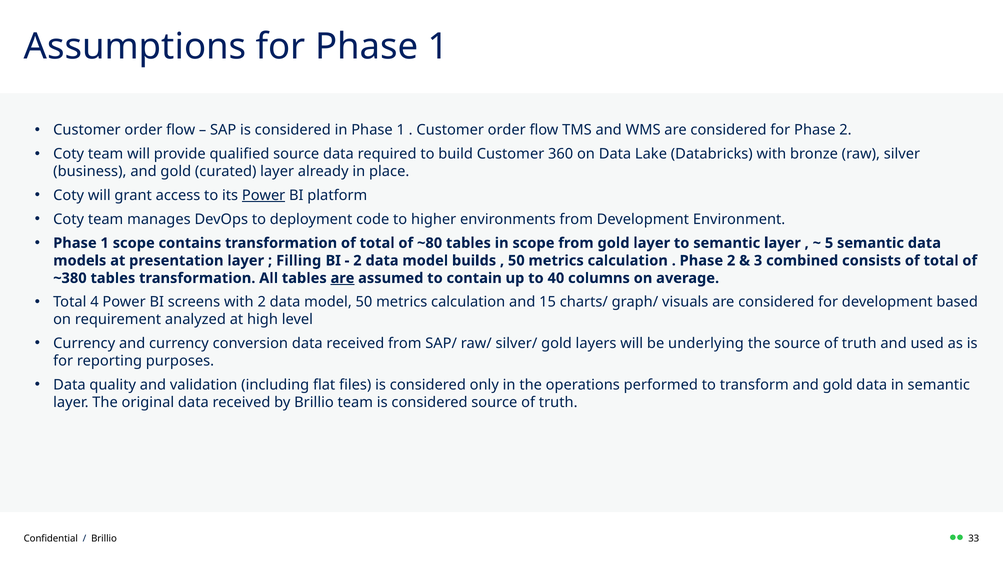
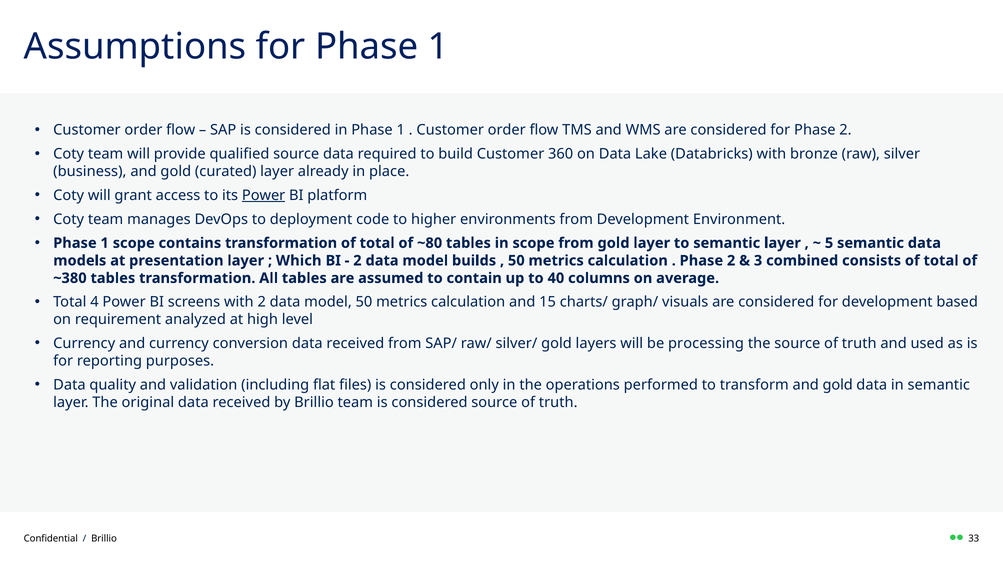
Filling: Filling -> Which
are at (342, 278) underline: present -> none
underlying: underlying -> processing
